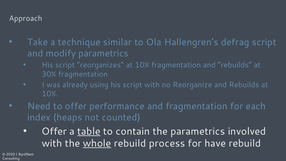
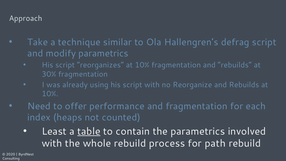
Offer at (54, 131): Offer -> Least
whole underline: present -> none
have: have -> path
